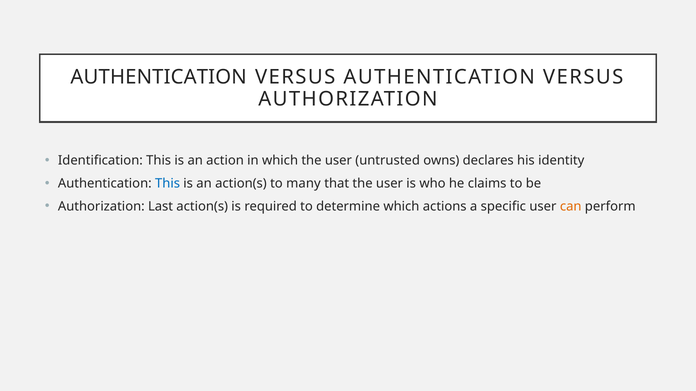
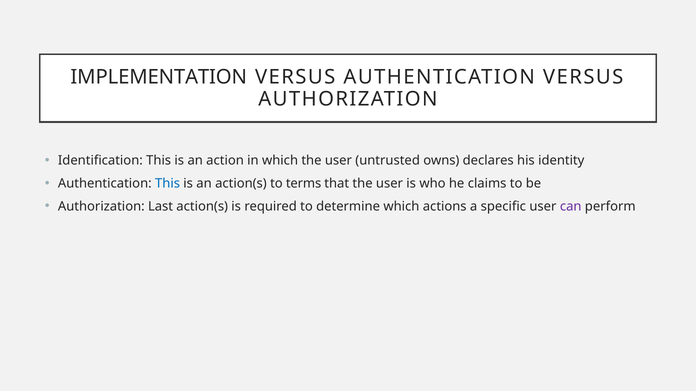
AUTHENTICATION at (159, 77): AUTHENTICATION -> IMPLEMENTATION
many: many -> terms
can colour: orange -> purple
